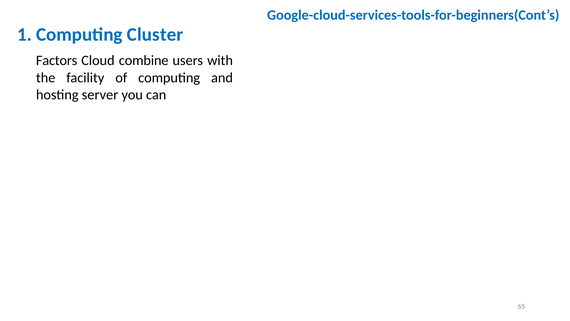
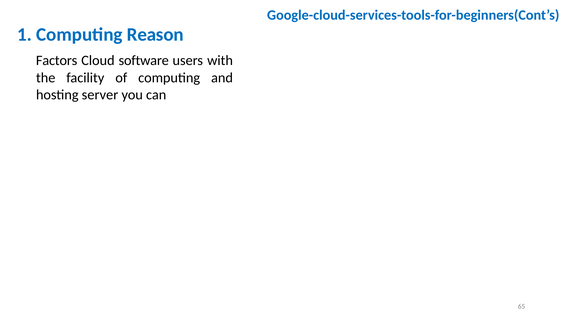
Cluster: Cluster -> Reason
combine: combine -> software
